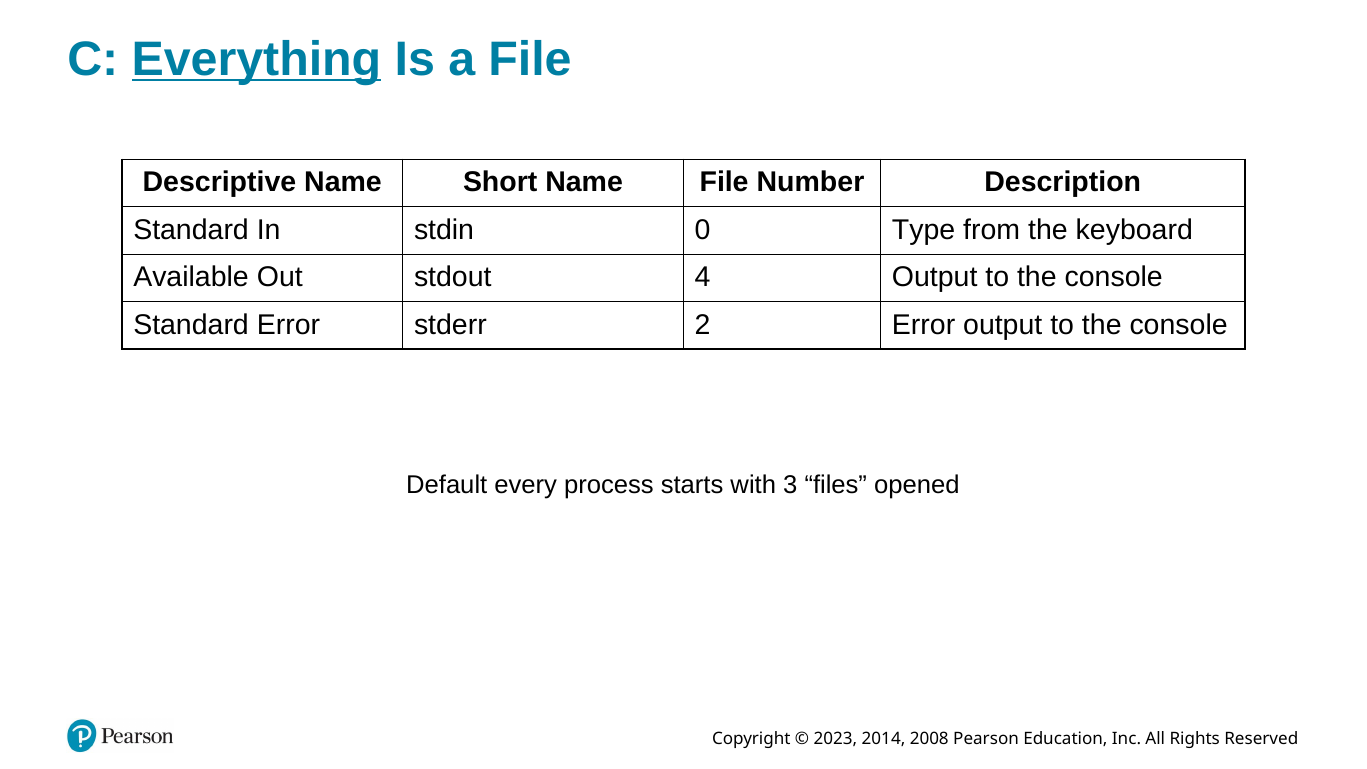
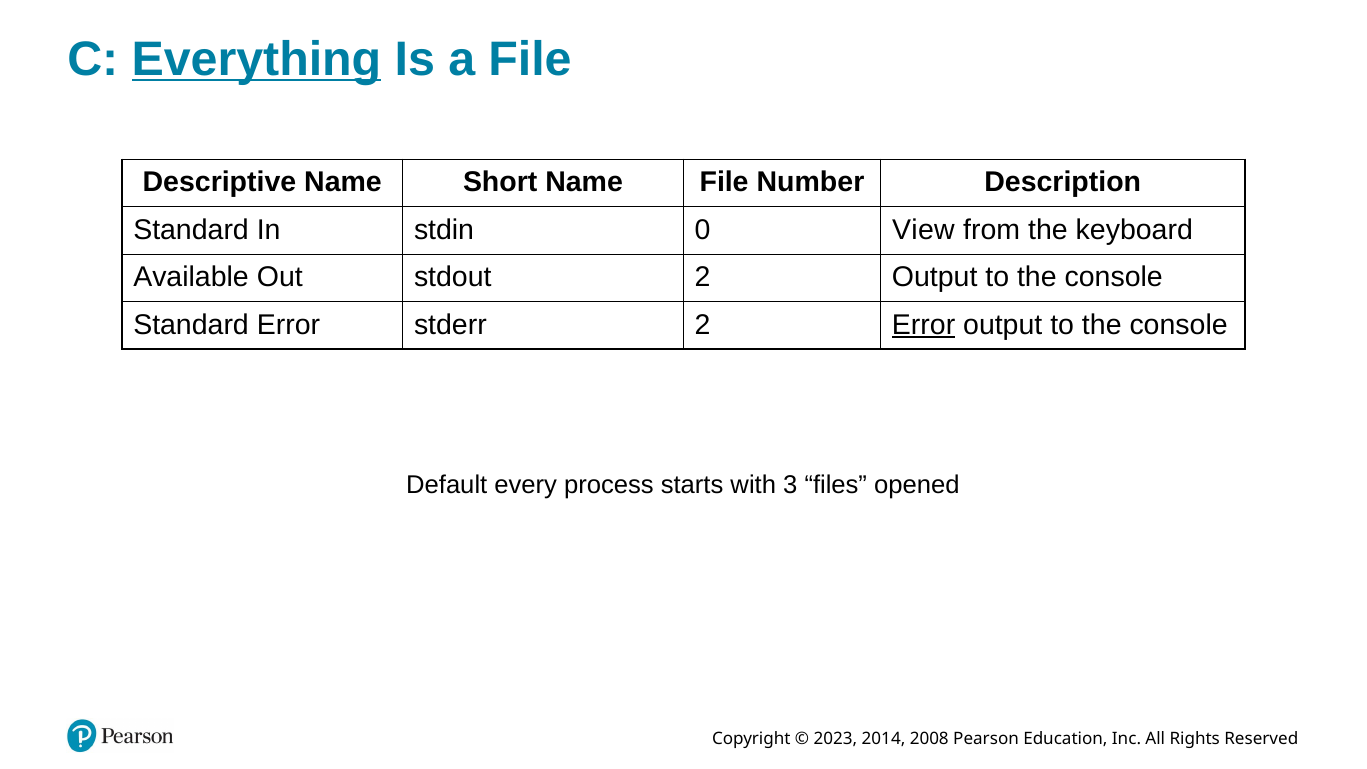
Type: Type -> View
stdout 4: 4 -> 2
Error at (924, 325) underline: none -> present
